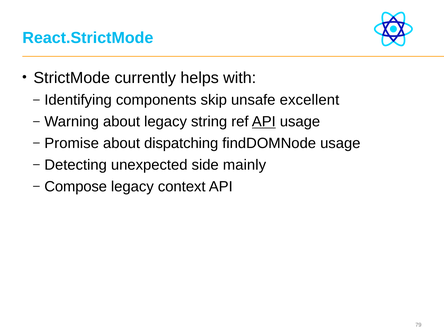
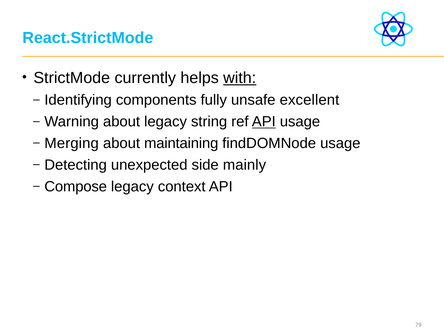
with underline: none -> present
skip: skip -> fully
Promise: Promise -> Merging
dispatching: dispatching -> maintaining
